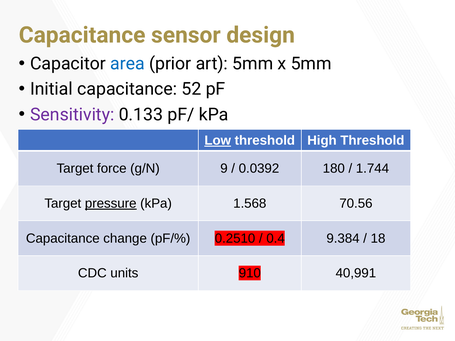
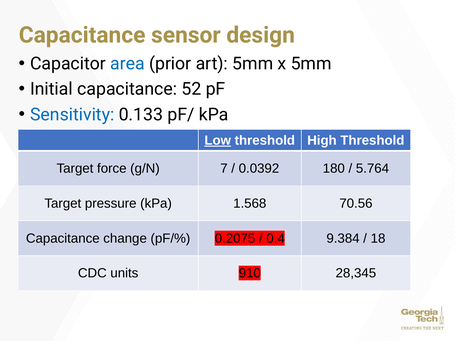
Sensitivity colour: purple -> blue
9: 9 -> 7
1.744: 1.744 -> 5.764
pressure underline: present -> none
0.2510: 0.2510 -> 0.2075
40,991: 40,991 -> 28,345
